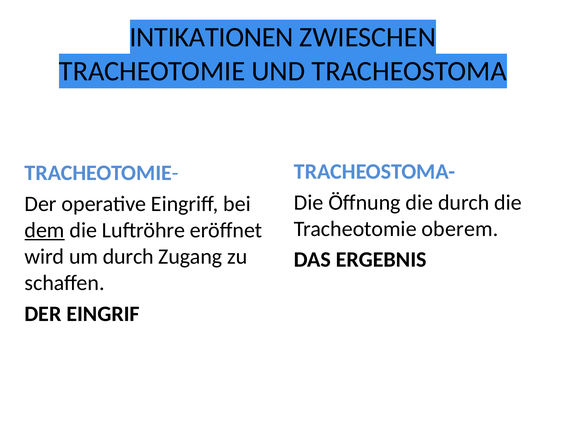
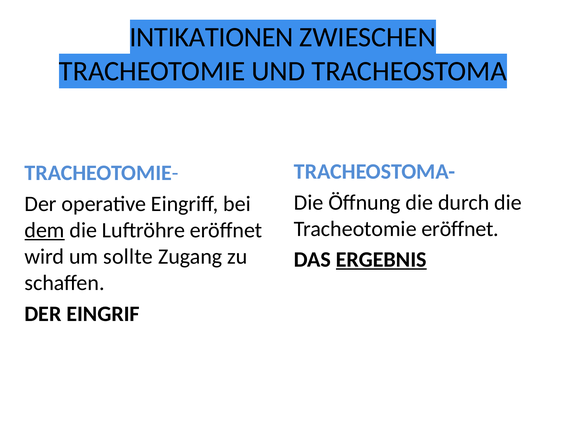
Tracheotomie oberem: oberem -> eröffnet
um durch: durch -> sollte
ERGEBNIS underline: none -> present
